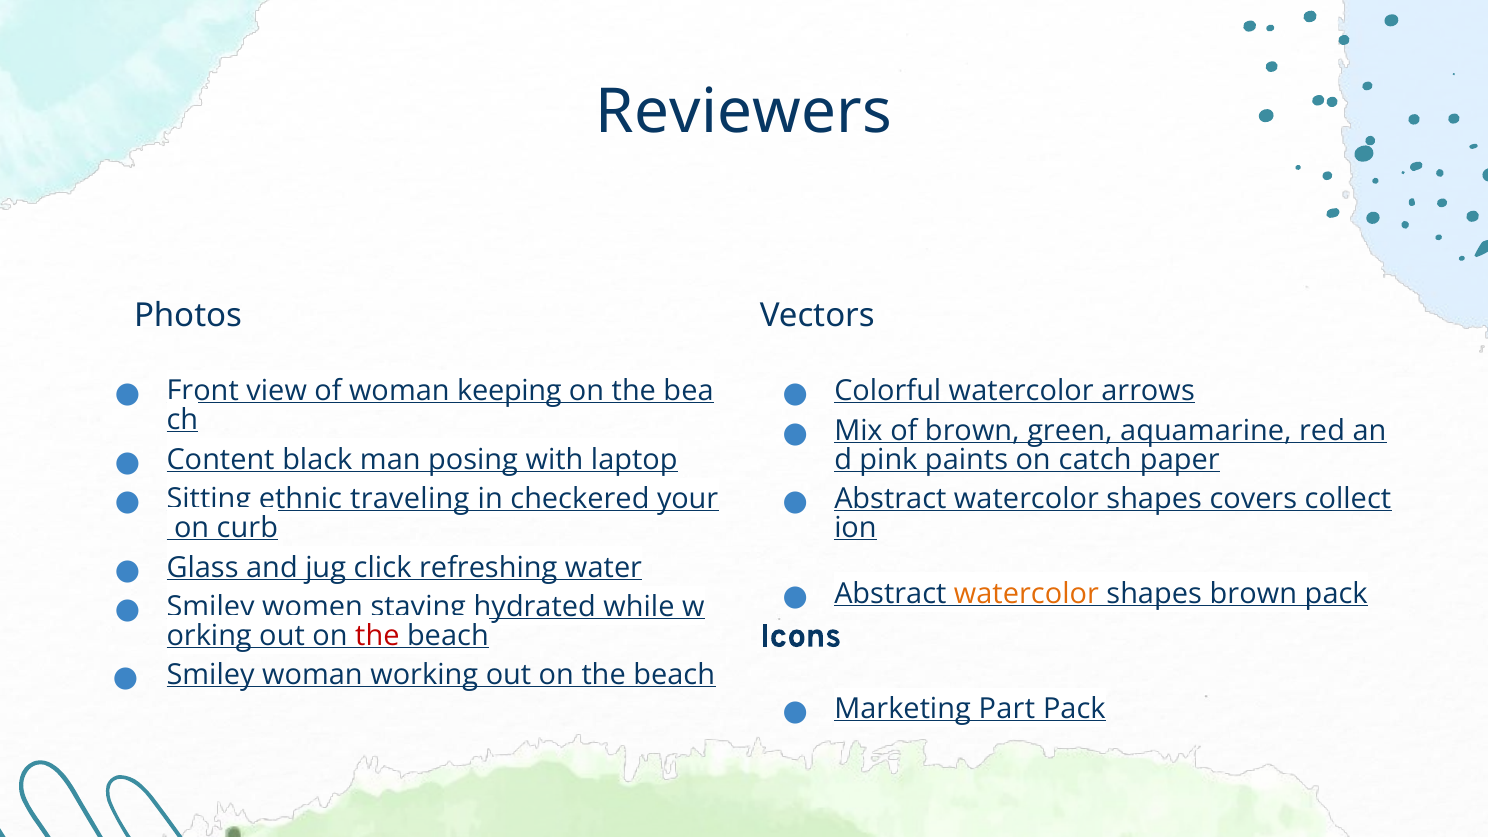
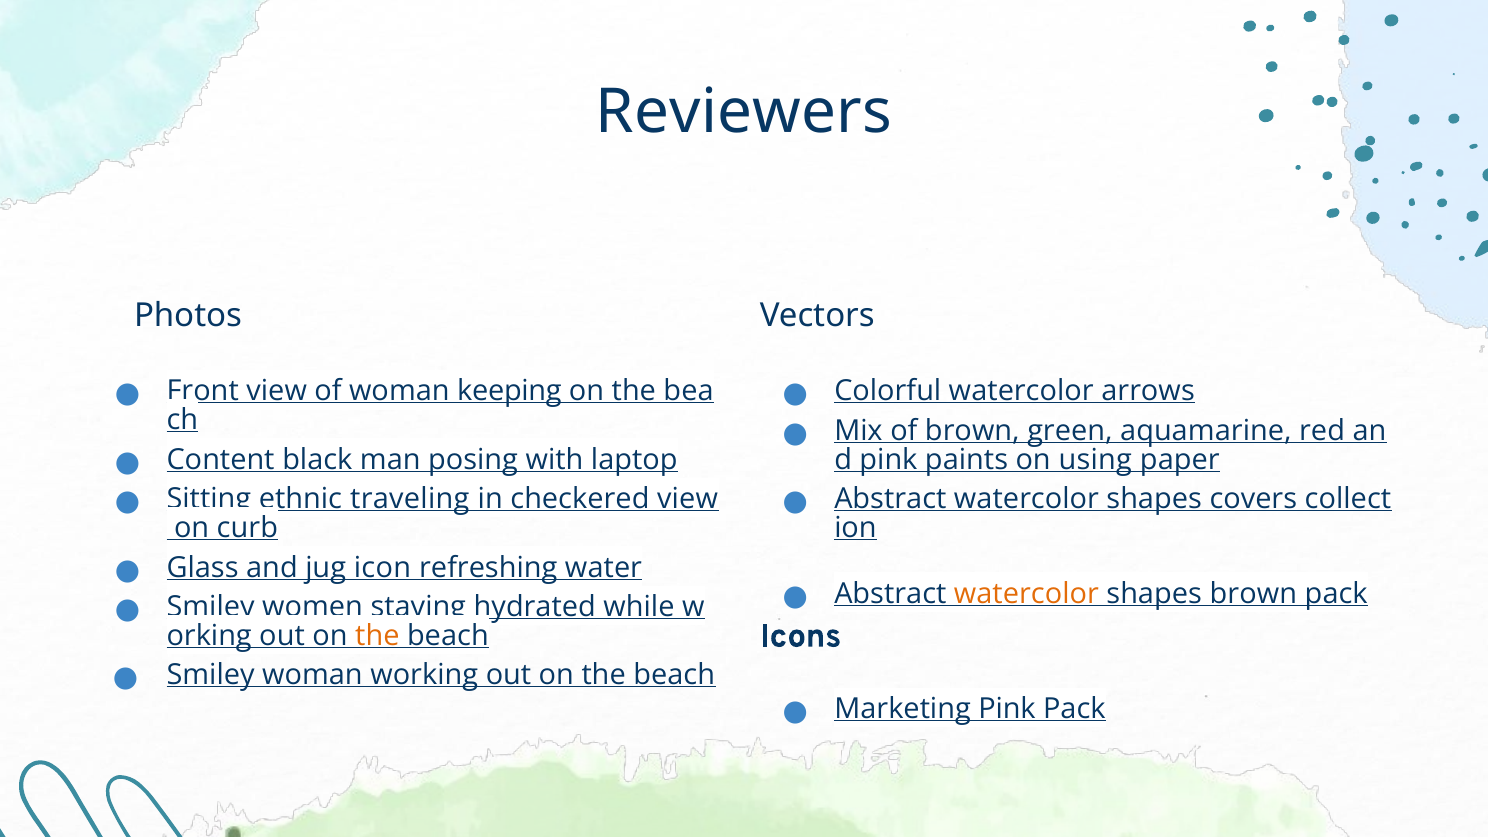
catch: catch -> using
checkered your: your -> view
click: click -> icon
the at (377, 636) colour: red -> orange
Marketing Part: Part -> Pink
